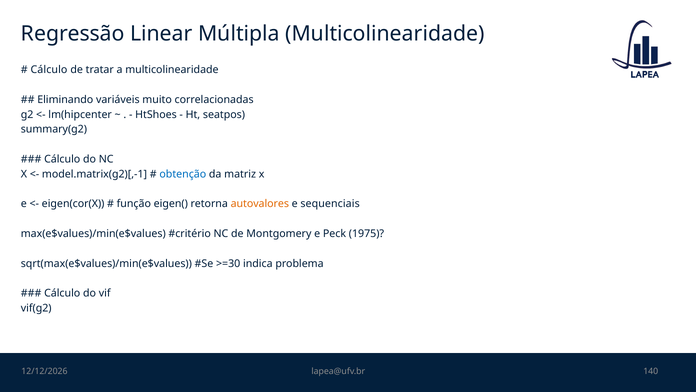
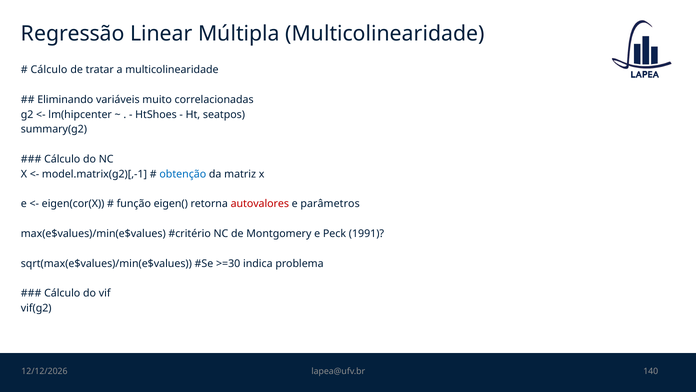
autovalores colour: orange -> red
sequenciais: sequenciais -> parâmetros
1975: 1975 -> 1991
